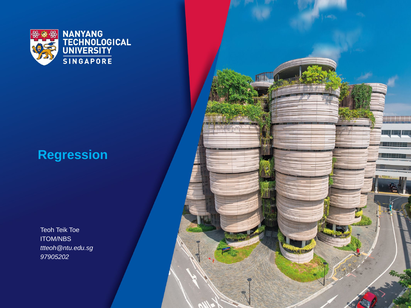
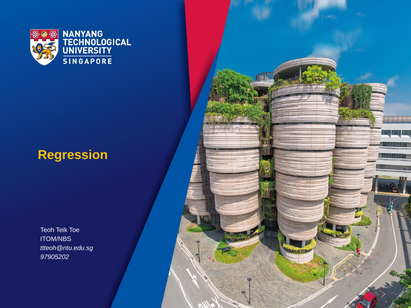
Regression colour: light blue -> yellow
